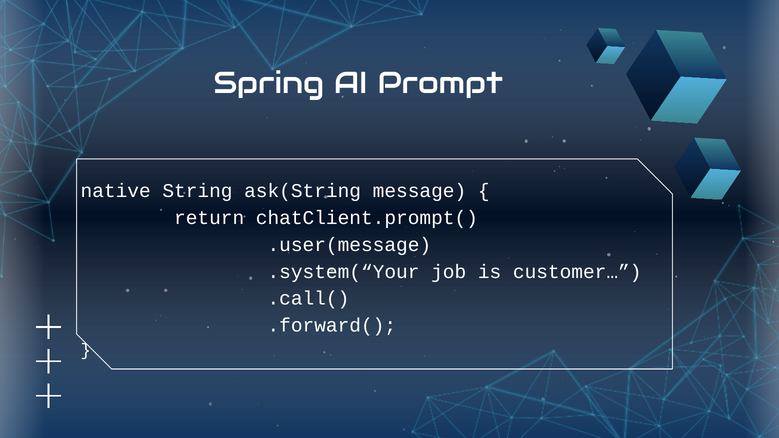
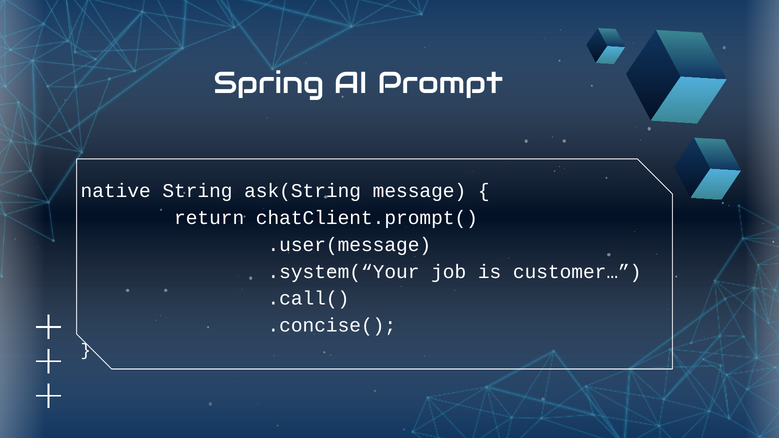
.forward(: .forward( -> .concise(
